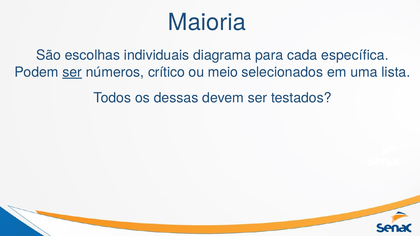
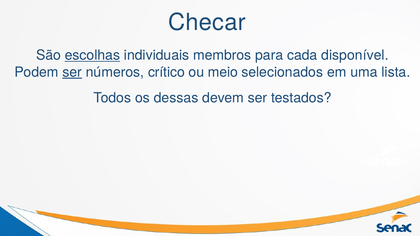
Maioria: Maioria -> Checar
escolhas underline: none -> present
diagrama: diagrama -> membros
específica: específica -> disponível
